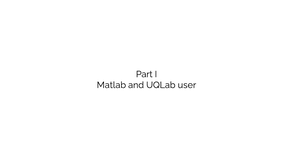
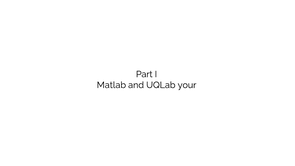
user: user -> your
